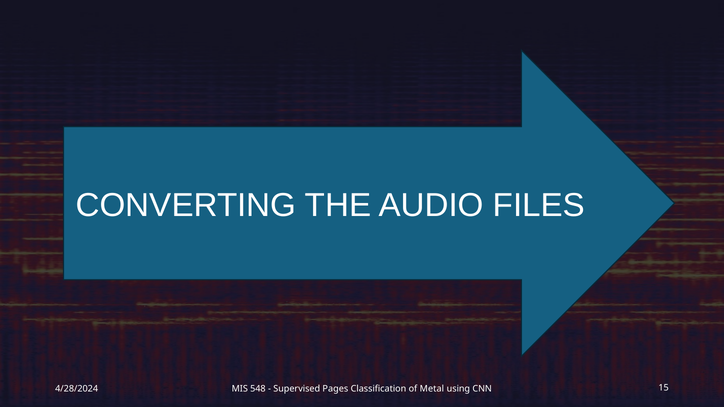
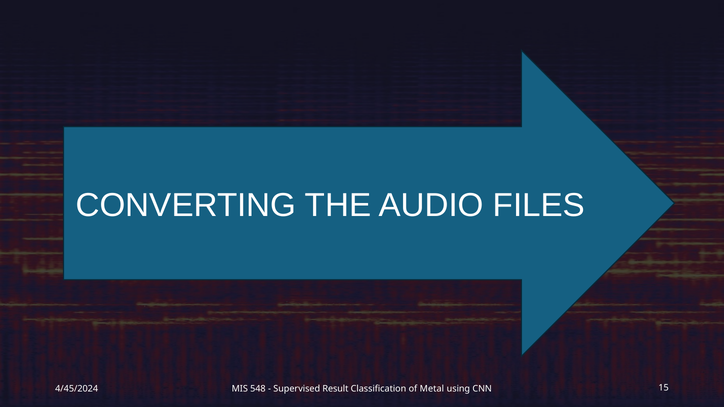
4/28/2024: 4/28/2024 -> 4/45/2024
Pages: Pages -> Result
